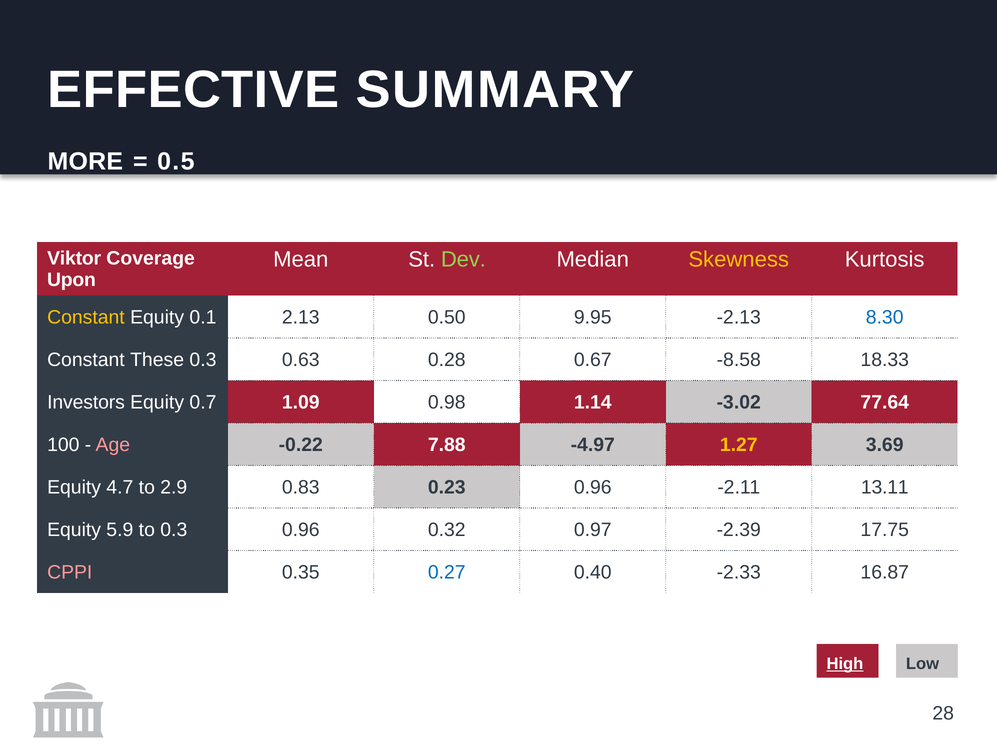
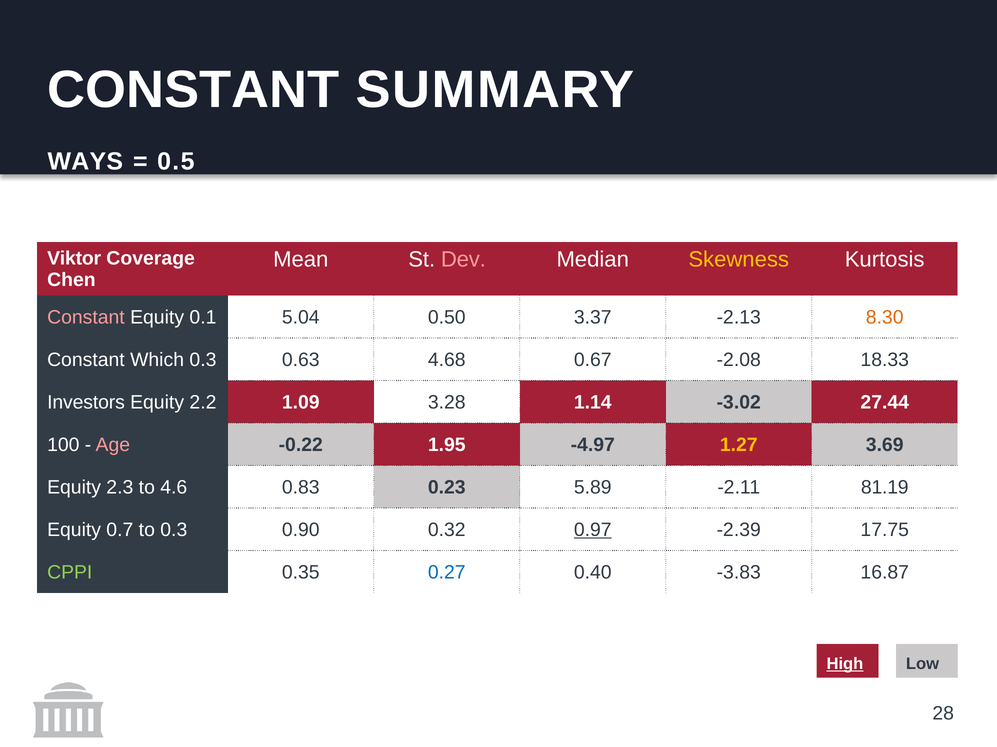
EFFECTIVE at (193, 90): EFFECTIVE -> CONSTANT
MORE: MORE -> WAYS
Dev colour: light green -> pink
Upon: Upon -> Chen
Constant at (86, 317) colour: yellow -> pink
2.13: 2.13 -> 5.04
9.95: 9.95 -> 3.37
8.30 colour: blue -> orange
These: These -> Which
0.28: 0.28 -> 4.68
-8.58: -8.58 -> -2.08
0.7: 0.7 -> 2.2
0.98: 0.98 -> 3.28
77.64: 77.64 -> 27.44
7.88: 7.88 -> 1.95
4.7: 4.7 -> 2.3
2.9: 2.9 -> 4.6
0.23 0.96: 0.96 -> 5.89
13.11: 13.11 -> 81.19
5.9: 5.9 -> 0.7
0.3 0.96: 0.96 -> 0.90
0.97 underline: none -> present
CPPI colour: pink -> light green
-2.33: -2.33 -> -3.83
